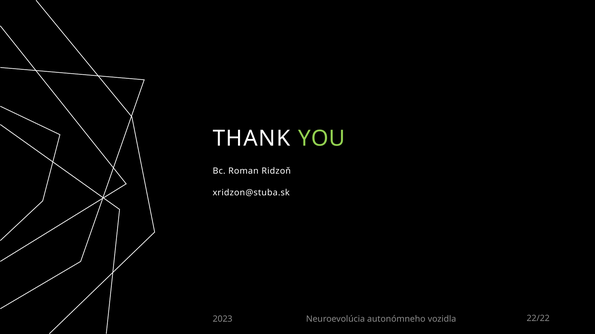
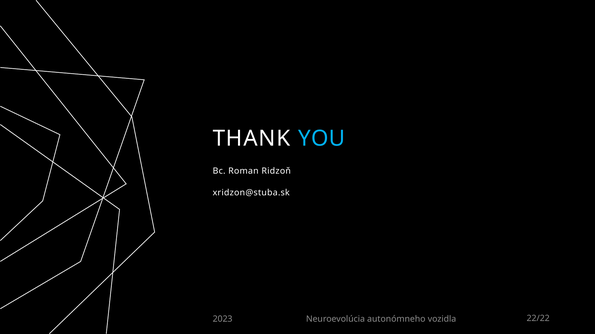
YOU colour: light green -> light blue
